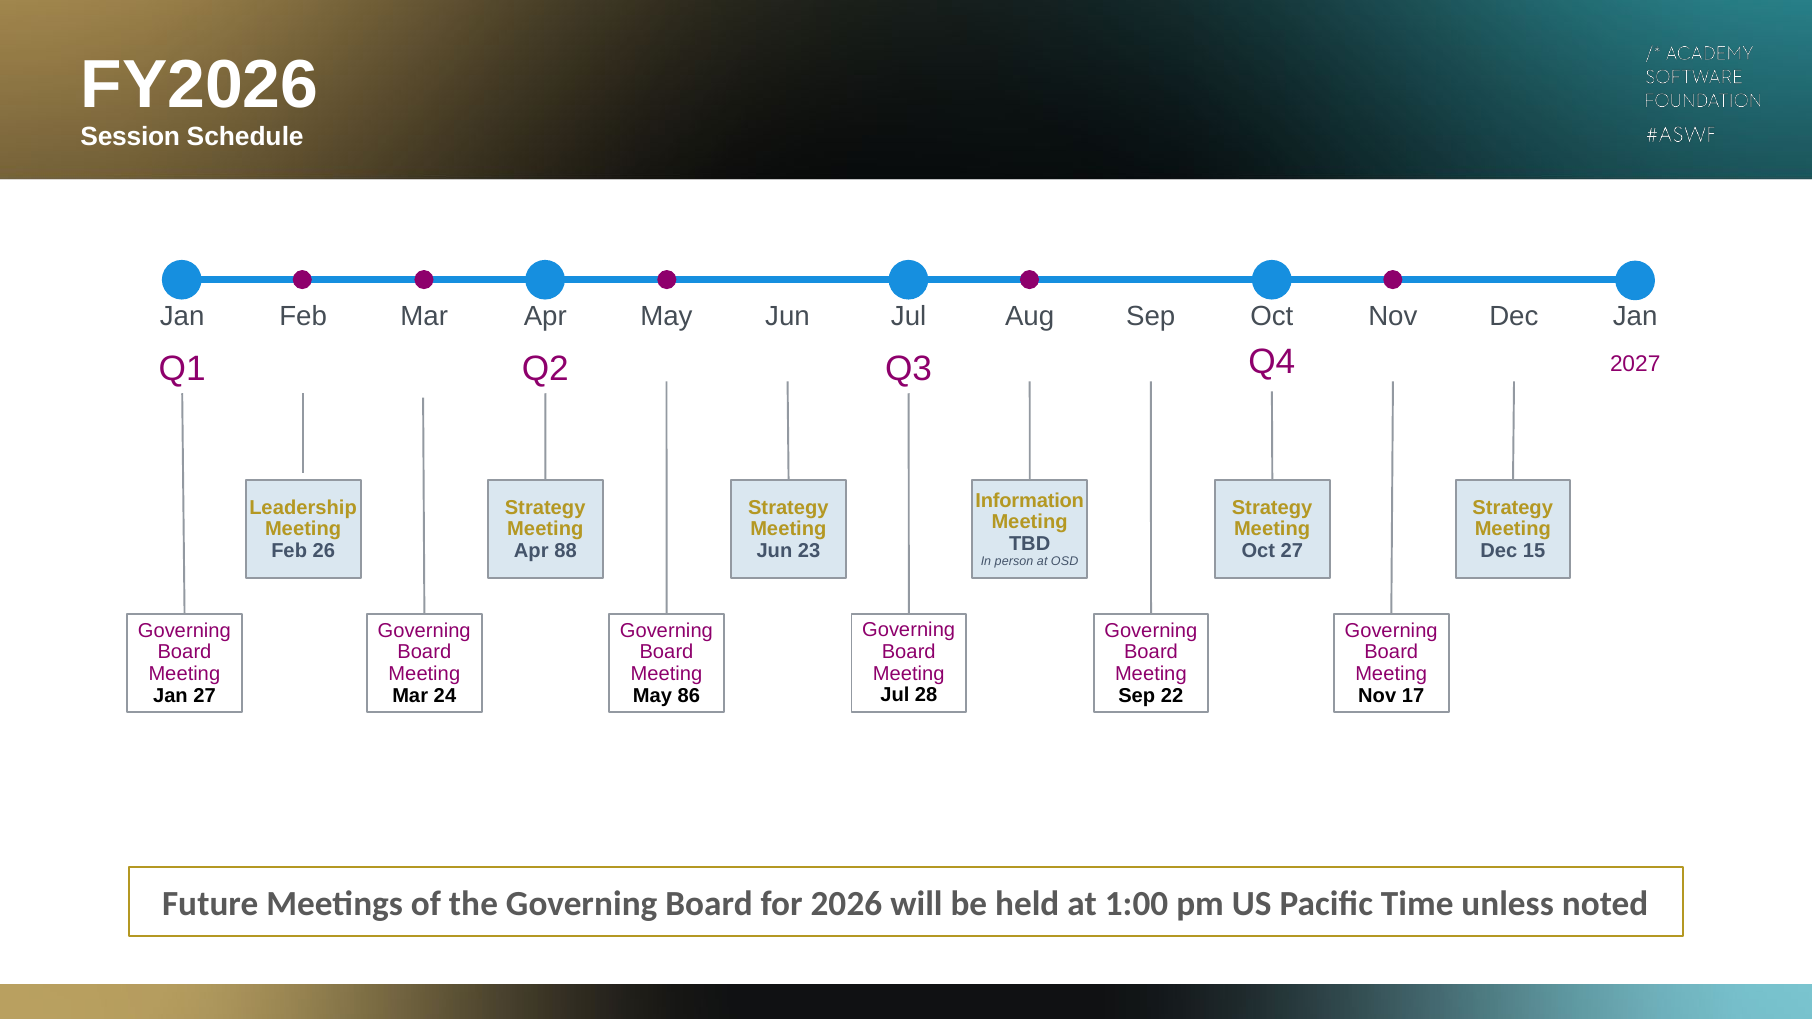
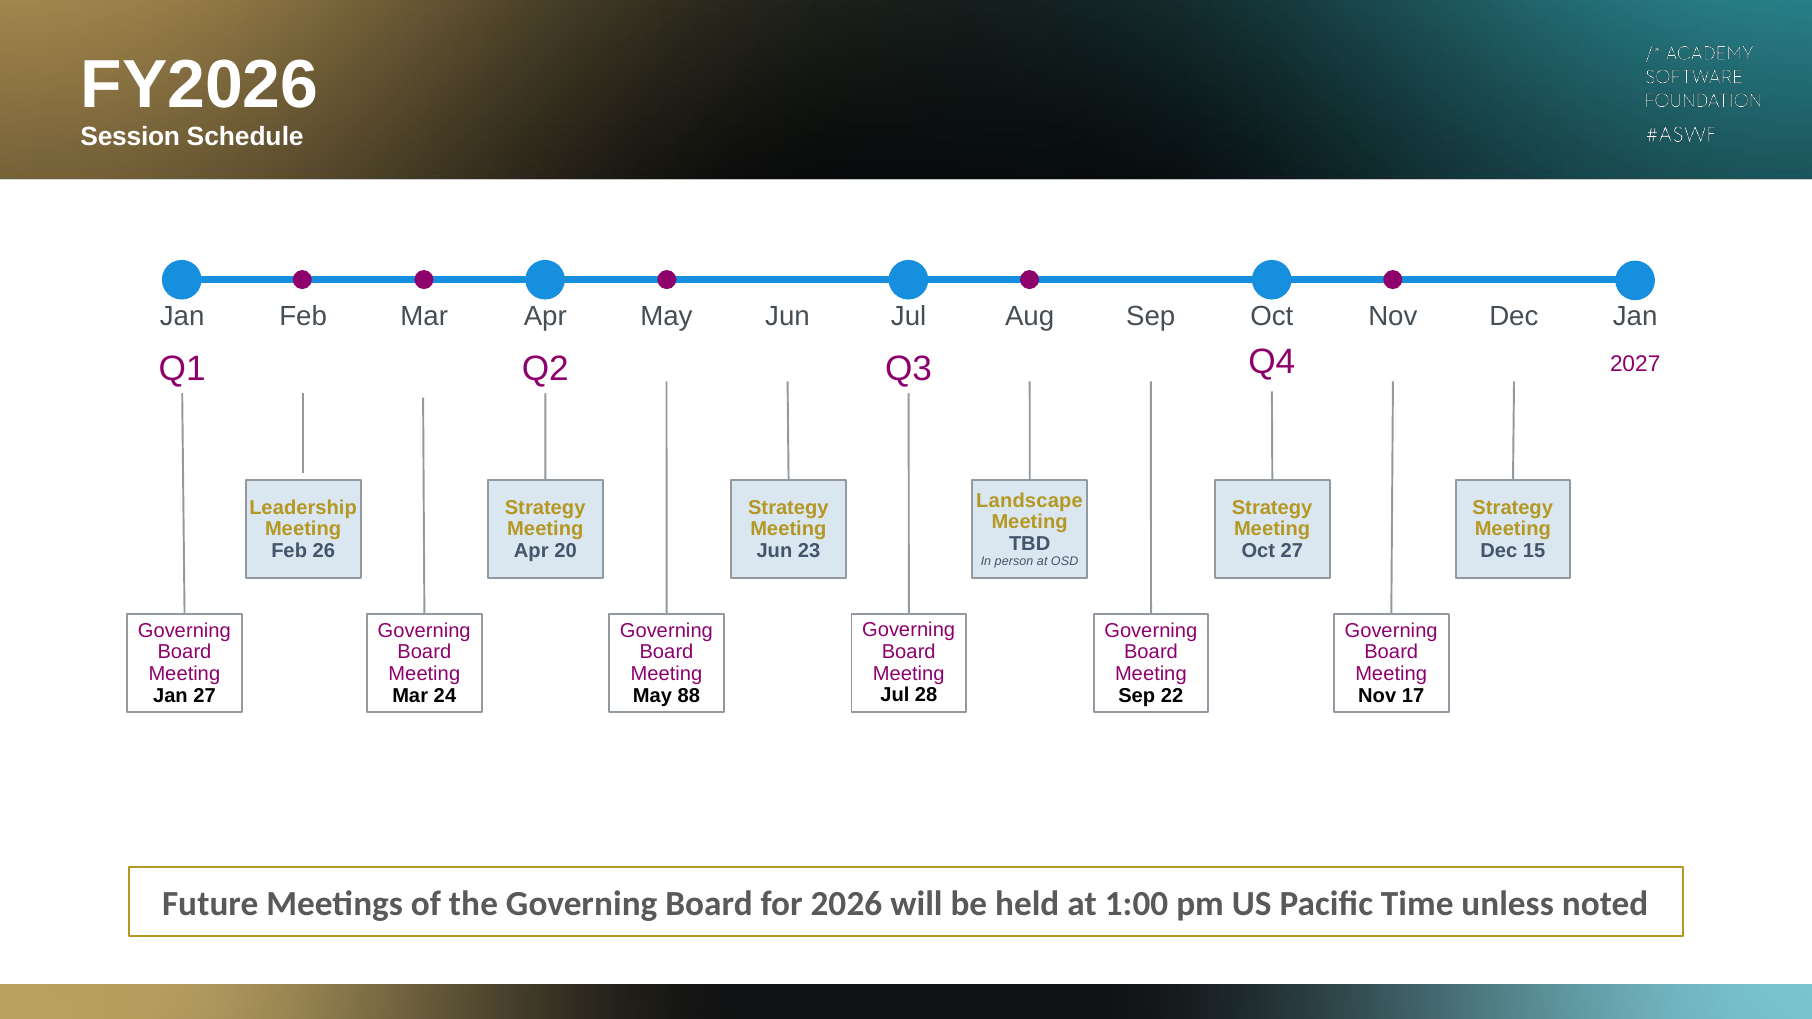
Information: Information -> Landscape
88: 88 -> 20
86: 86 -> 88
